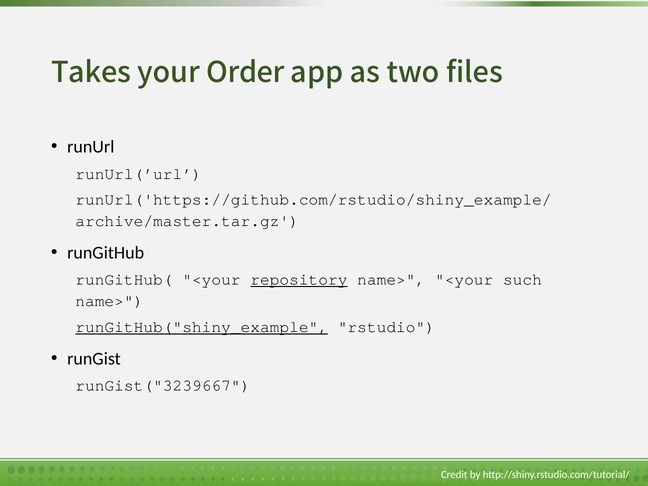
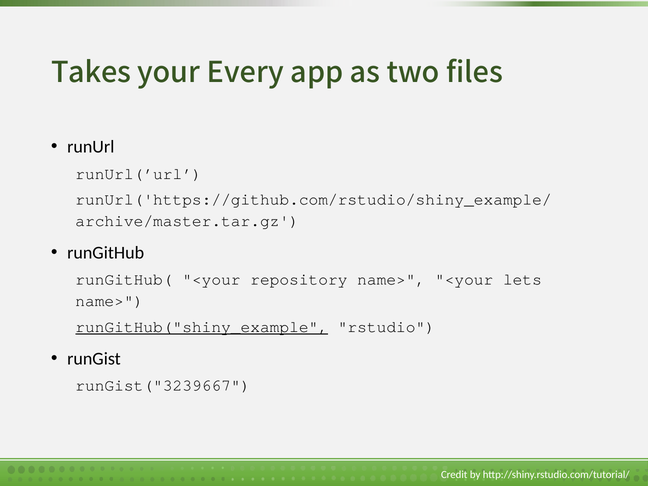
Order: Order -> Every
repository underline: present -> none
such: such -> lets
